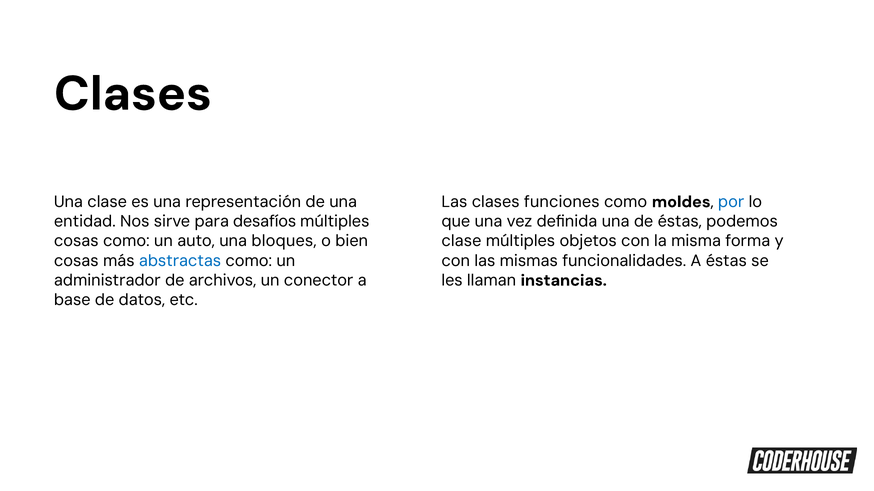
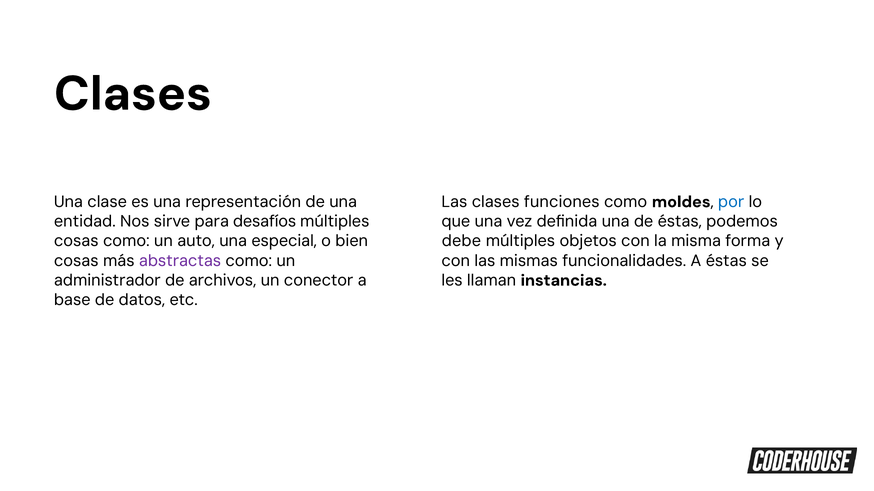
bloques: bloques -> especial
clase at (461, 241): clase -> debe
abstractas colour: blue -> purple
